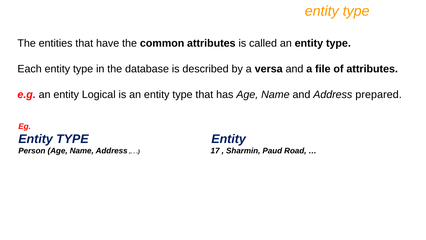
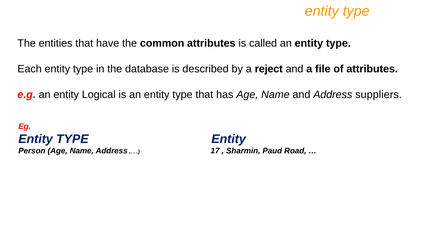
versa: versa -> reject
prepared: prepared -> suppliers
